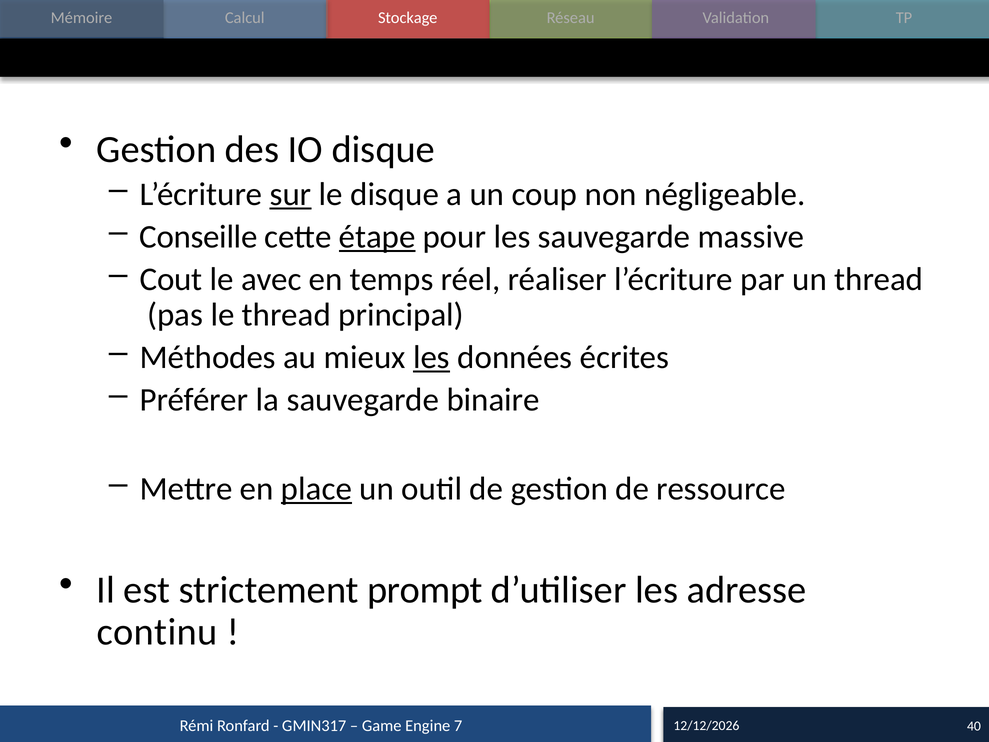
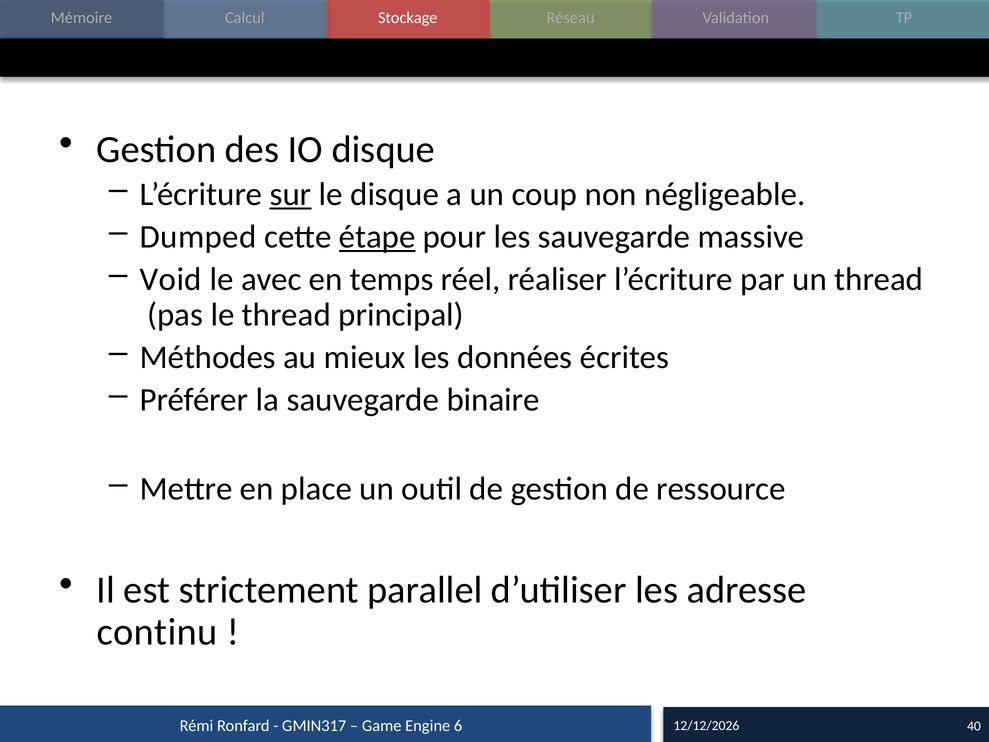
Conseille: Conseille -> Dumped
Cout: Cout -> Void
les at (431, 357) underline: present -> none
place underline: present -> none
prompt: prompt -> parallel
7: 7 -> 6
